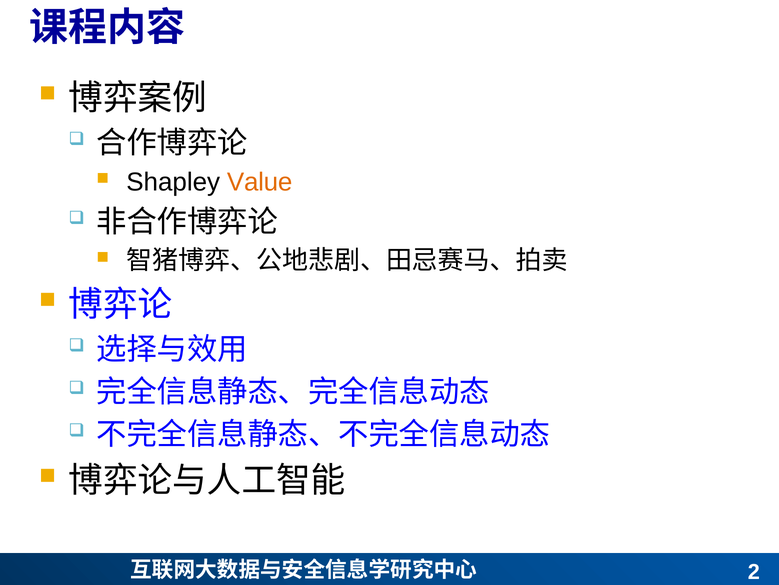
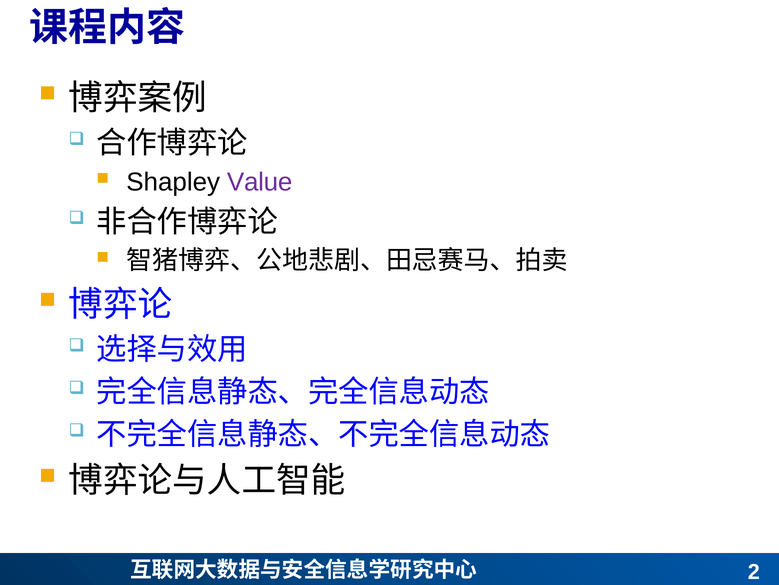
Value colour: orange -> purple
